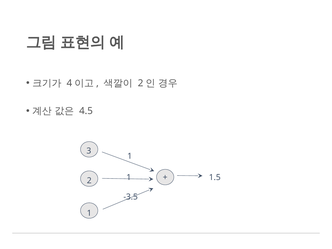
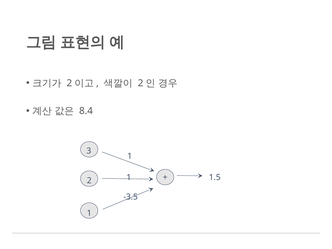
4 at (69, 83): 4 -> 2
4.5: 4.5 -> 8.4
